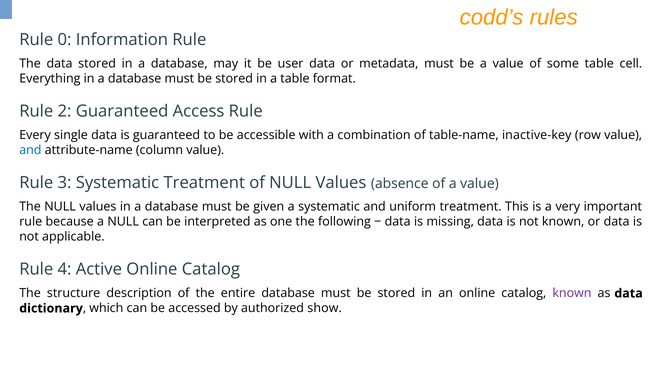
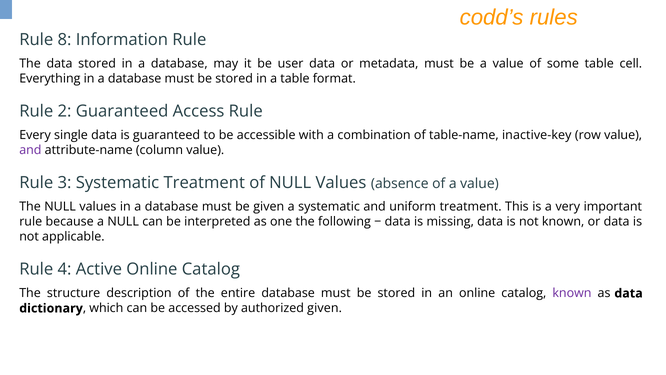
0: 0 -> 8
and at (30, 150) colour: blue -> purple
authorized show: show -> given
